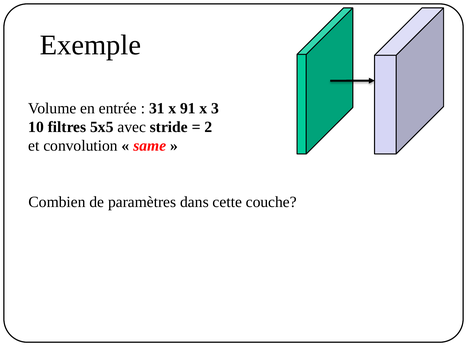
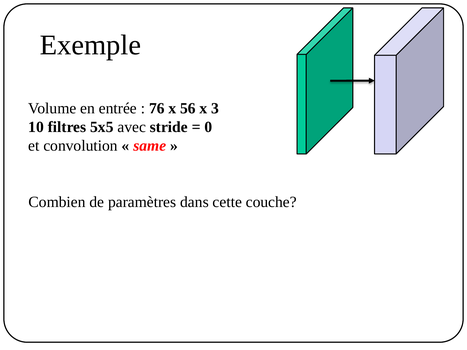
31: 31 -> 76
91: 91 -> 56
2: 2 -> 0
